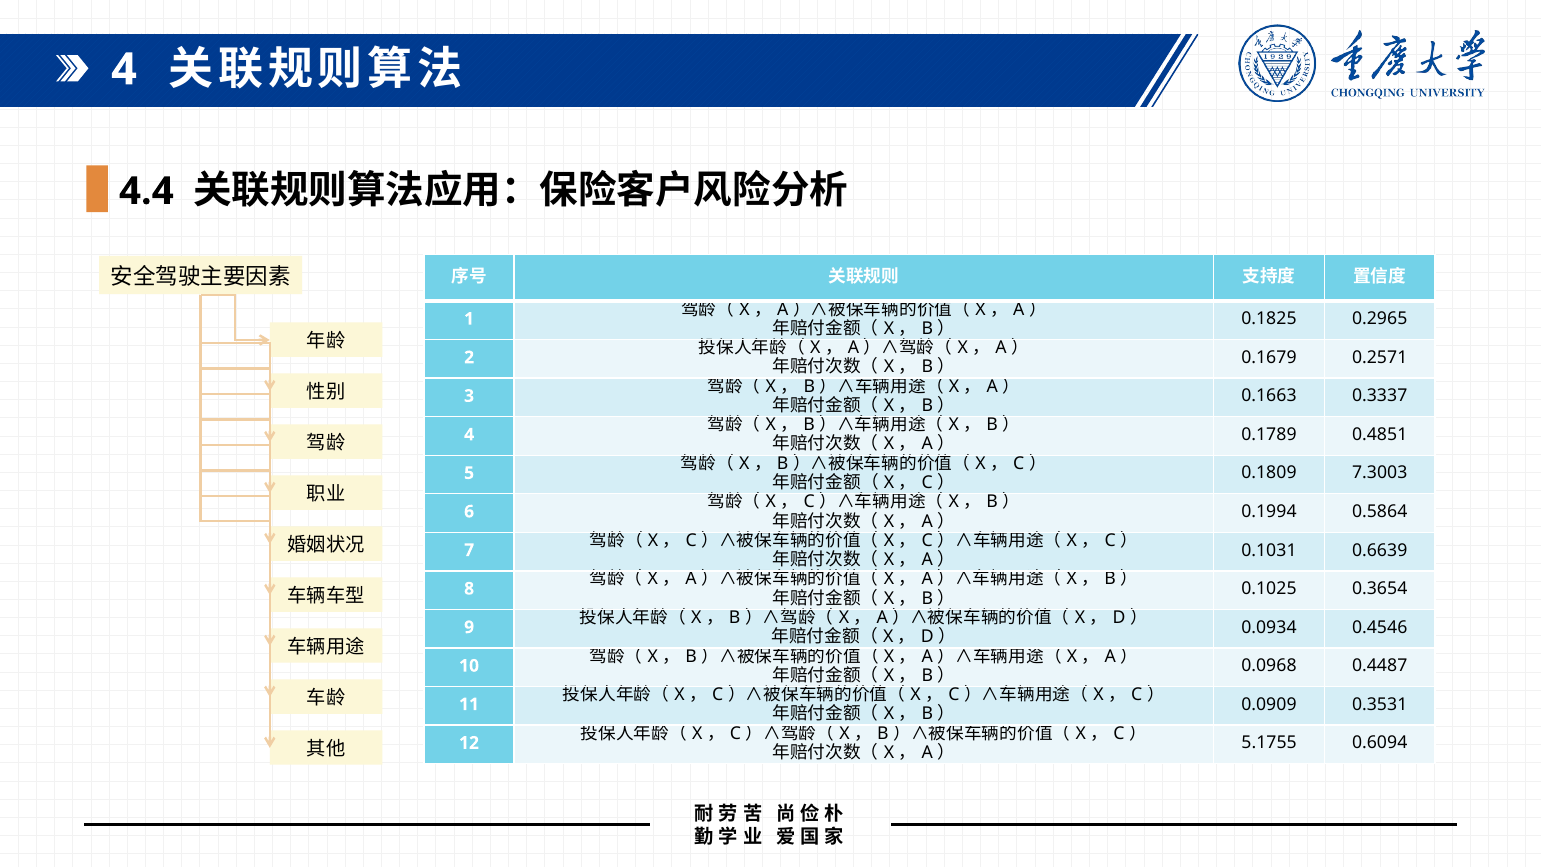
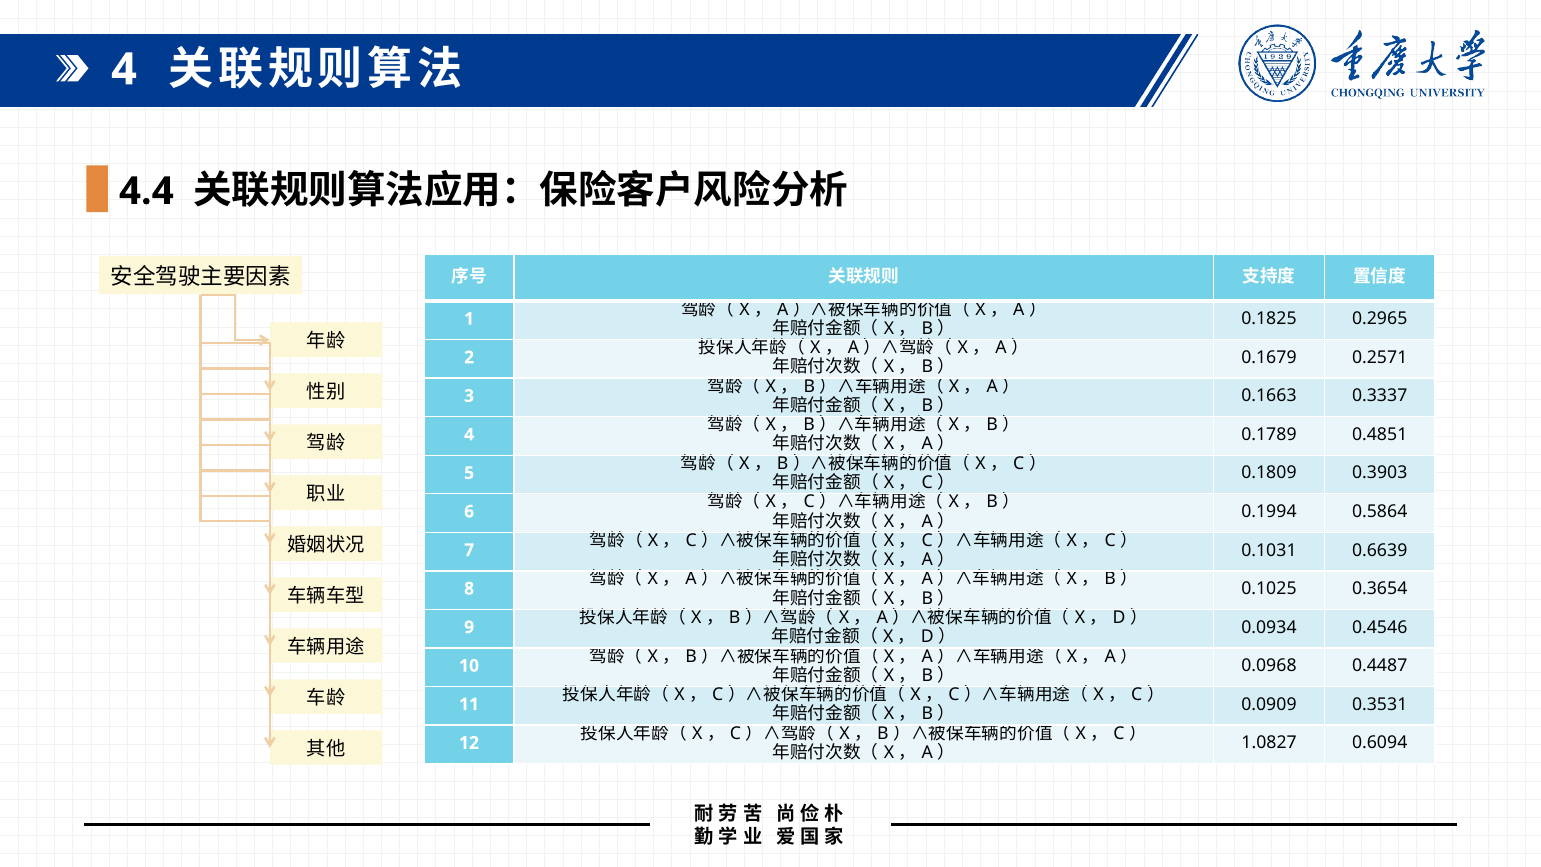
7.3003: 7.3003 -> 0.3903
5.1755: 5.1755 -> 1.0827
